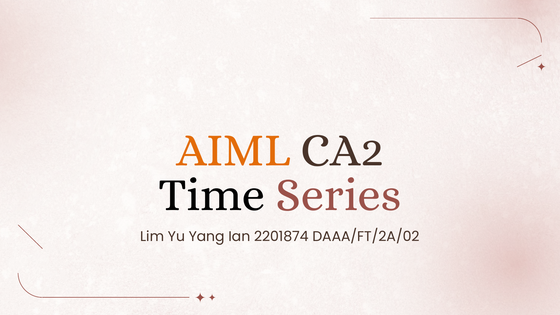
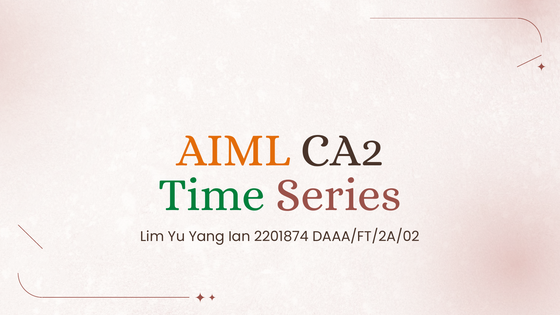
Time colour: black -> green
